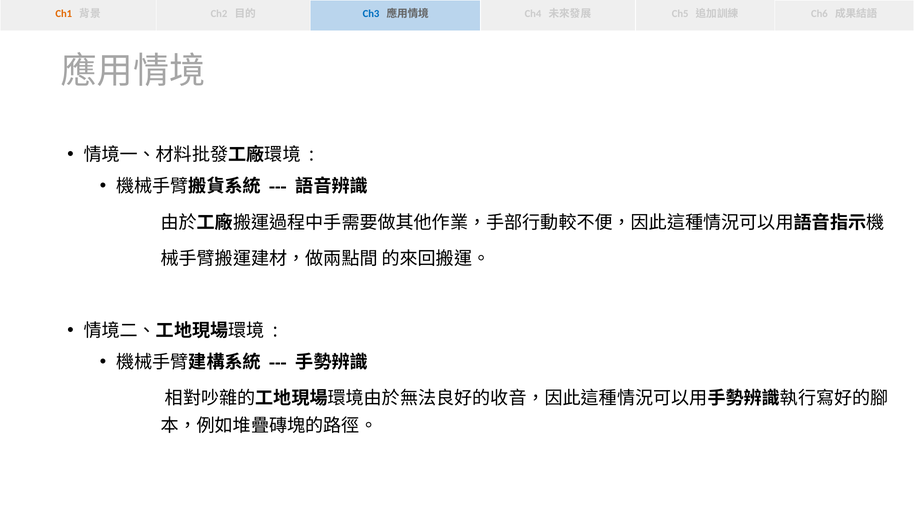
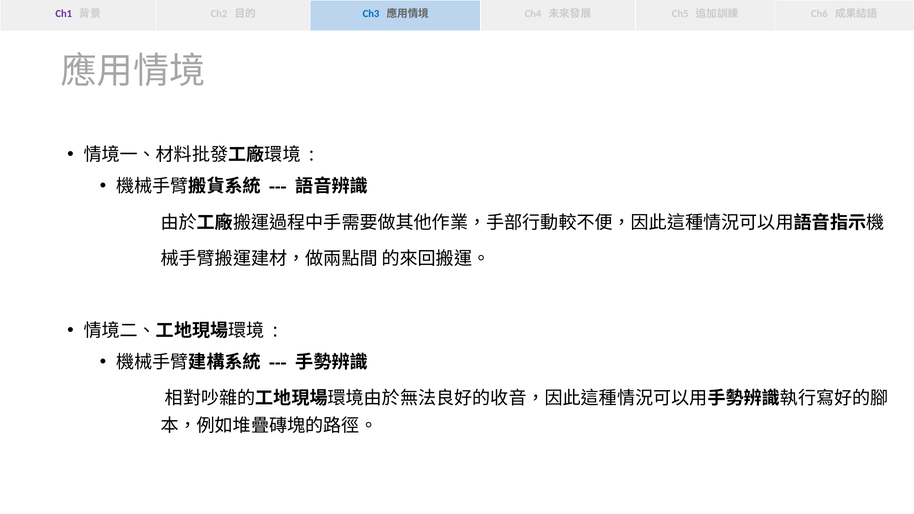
Ch1 colour: orange -> purple
